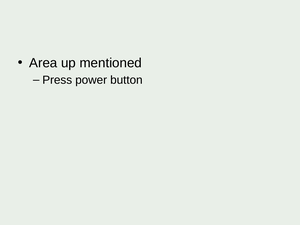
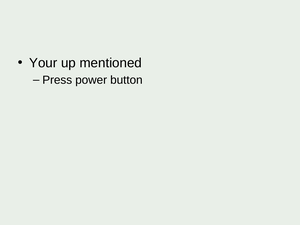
Area: Area -> Your
